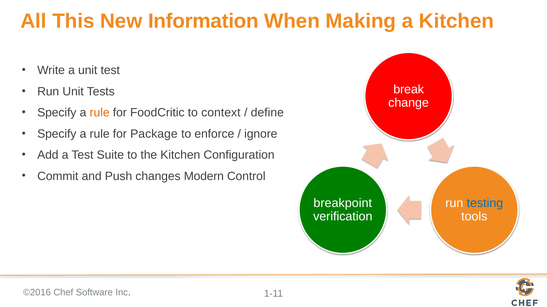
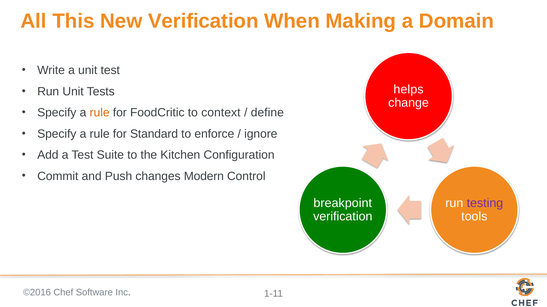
New Information: Information -> Verification
a Kitchen: Kitchen -> Domain
break: break -> helps
Package: Package -> Standard
testing colour: blue -> purple
